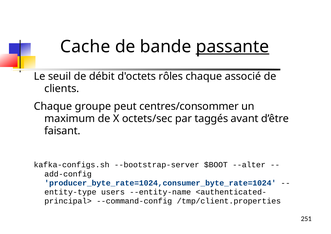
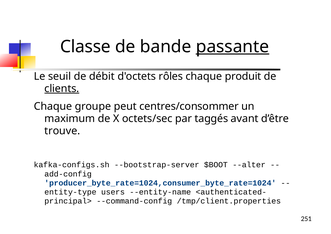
Cache: Cache -> Classe
associé: associé -> produit
clients underline: none -> present
faisant: faisant -> trouve
